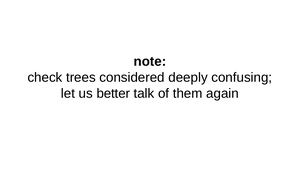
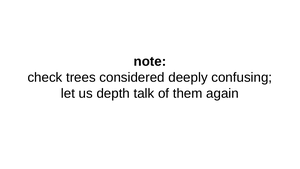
better: better -> depth
